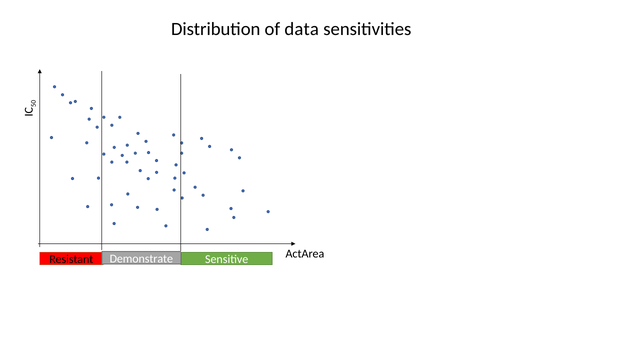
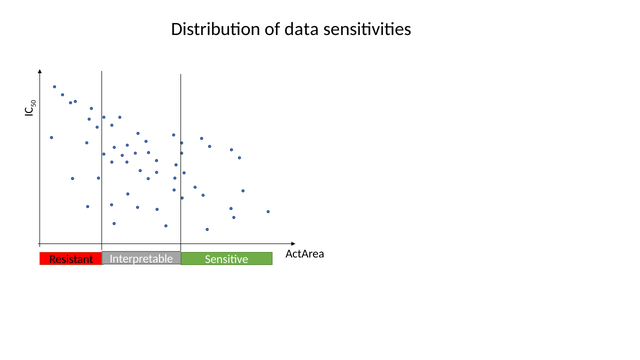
Demonstrate: Demonstrate -> Interpretable
